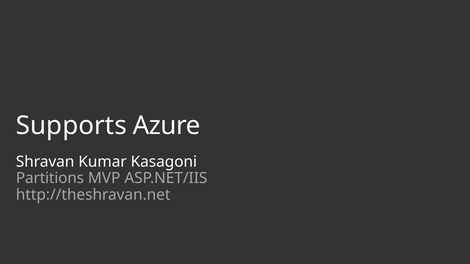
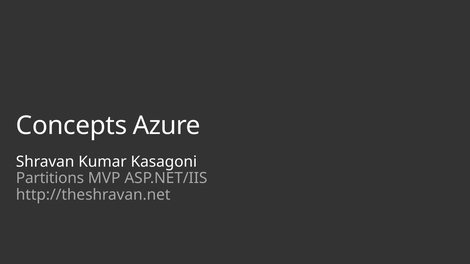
Supports: Supports -> Concepts
